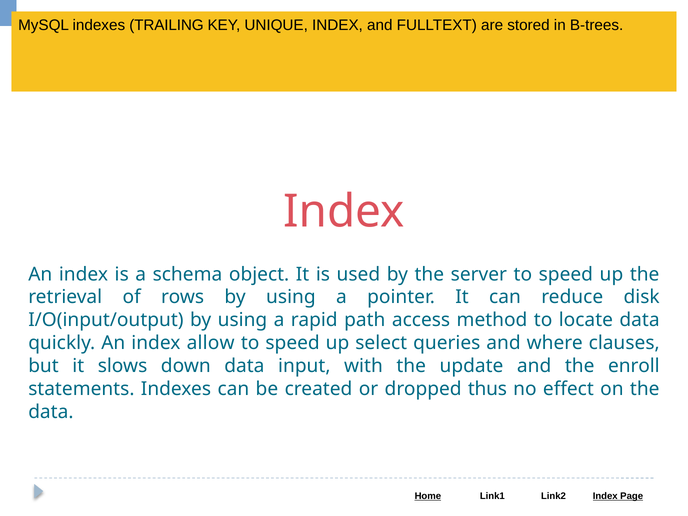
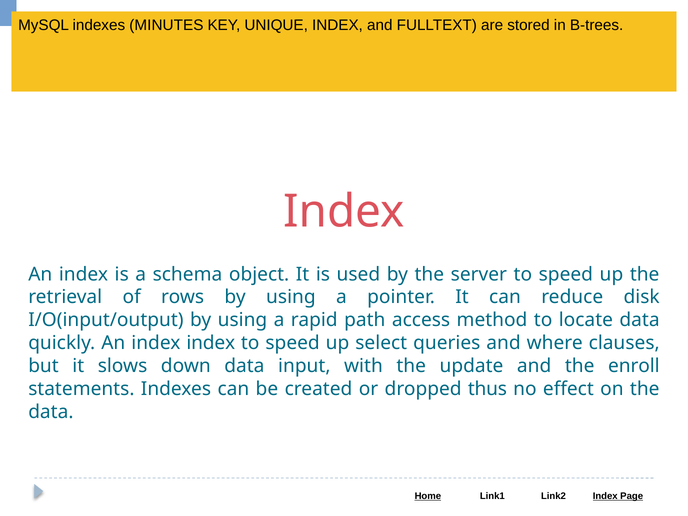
TRAILING: TRAILING -> MINUTES
index allow: allow -> index
